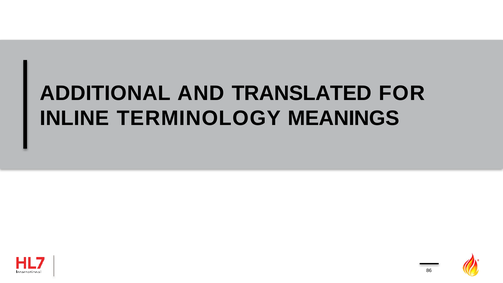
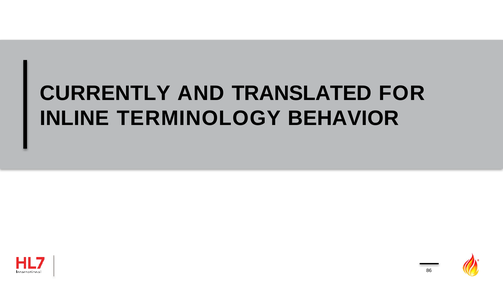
ADDITIONAL: ADDITIONAL -> CURRENTLY
MEANINGS: MEANINGS -> BEHAVIOR
